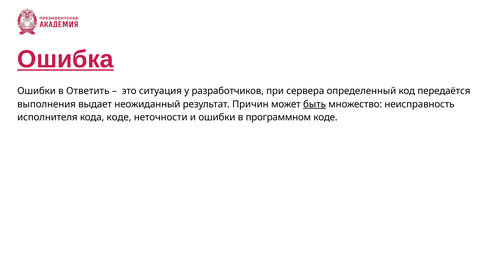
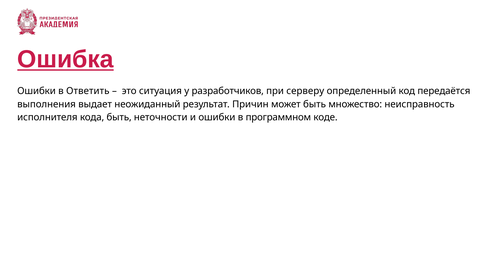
сервера: сервера -> серверу
быть at (315, 104) underline: present -> none
кода коде: коде -> быть
